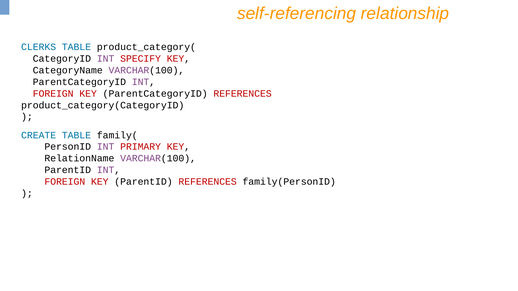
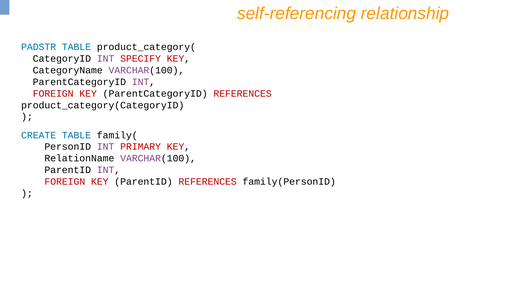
CLERKS: CLERKS -> PADSTR
